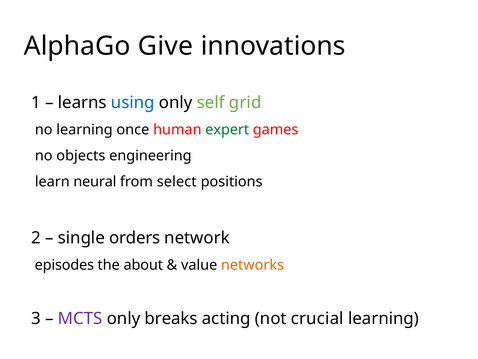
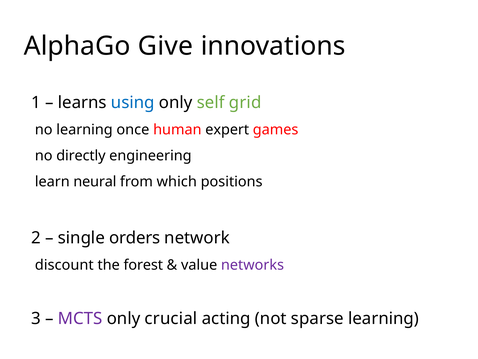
expert colour: green -> black
objects: objects -> directly
select: select -> which
episodes: episodes -> discount
about: about -> forest
networks colour: orange -> purple
breaks: breaks -> crucial
crucial: crucial -> sparse
